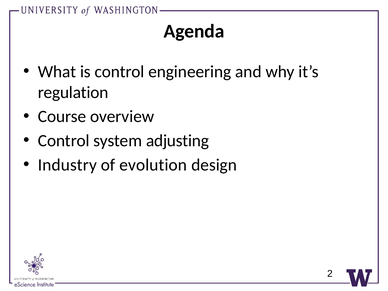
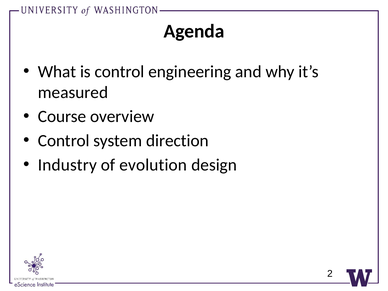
regulation: regulation -> measured
adjusting: adjusting -> direction
